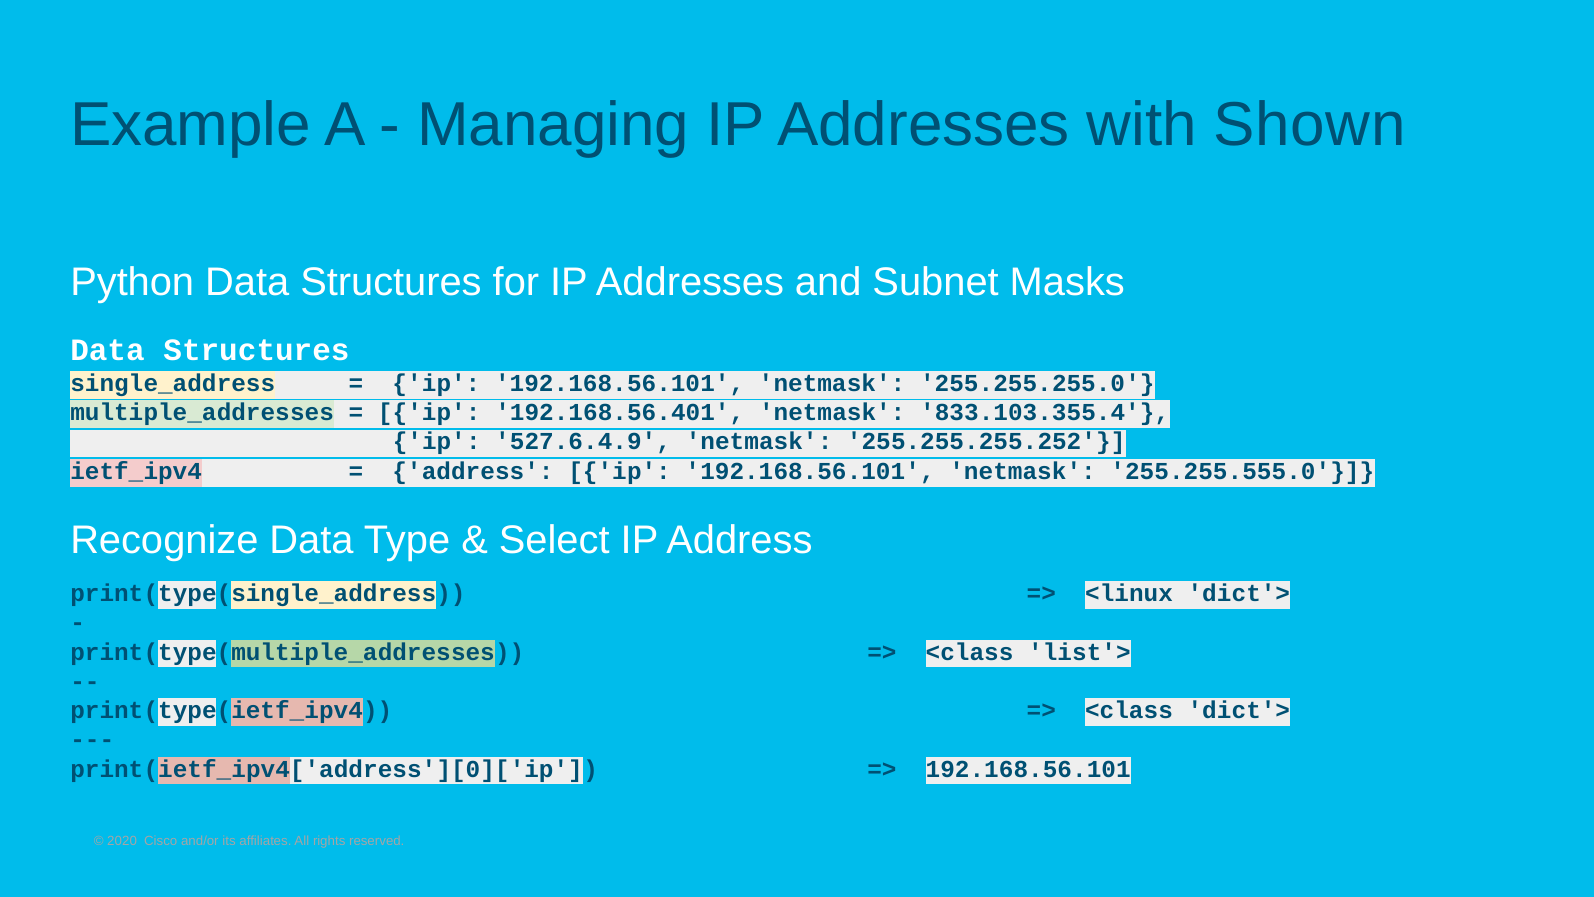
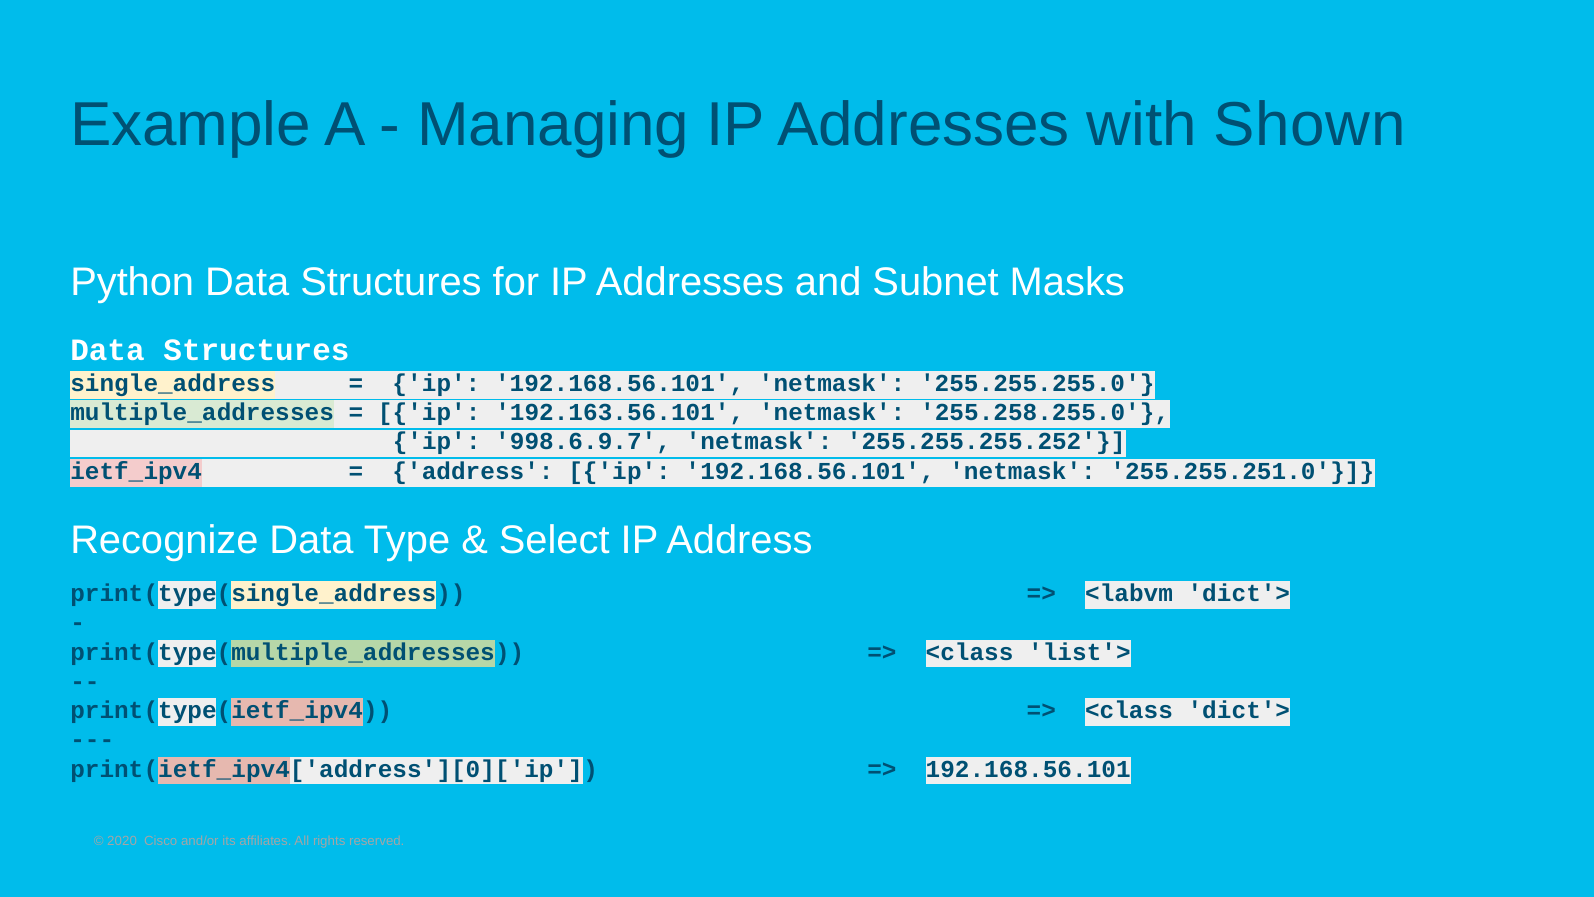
192.168.56.401: 192.168.56.401 -> 192.163.56.101
833.103.355.4: 833.103.355.4 -> 255.258.255.0
527.6.4.9: 527.6.4.9 -> 998.6.9.7
255.255.555.0: 255.255.555.0 -> 255.255.251.0
<linux: <linux -> <labvm
